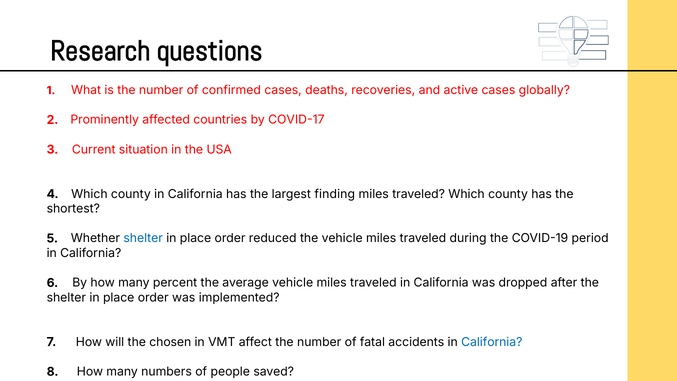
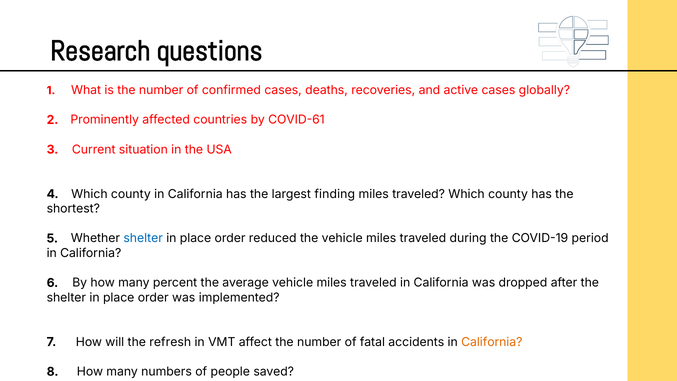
COVID-17: COVID-17 -> COVID-61
chosen: chosen -> refresh
California at (492, 342) colour: blue -> orange
